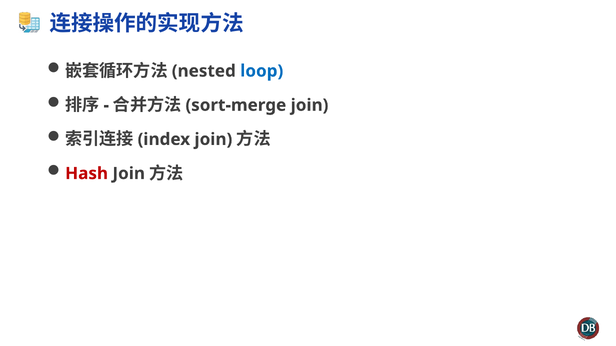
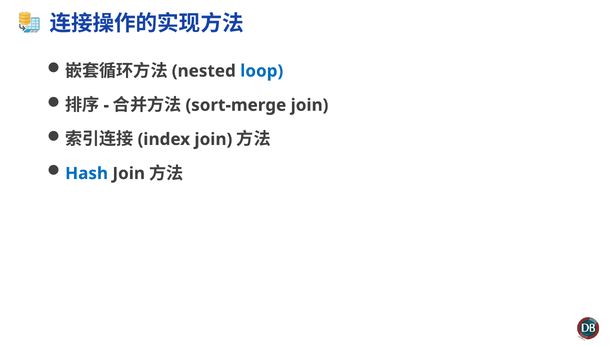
Hash colour: red -> blue
